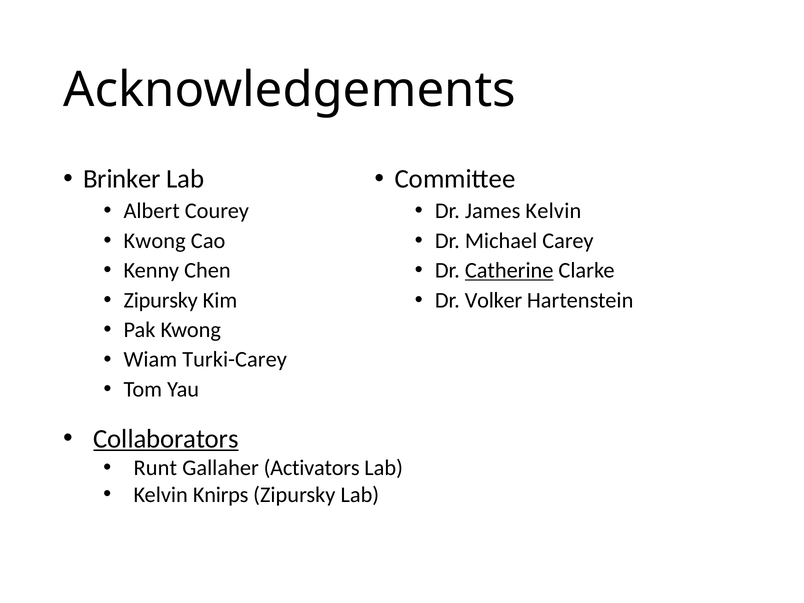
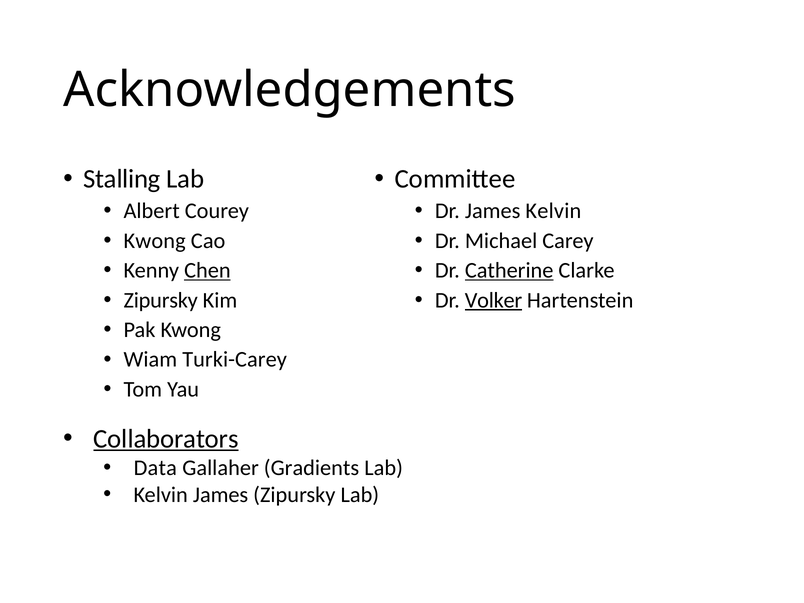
Brinker: Brinker -> Stalling
Chen underline: none -> present
Volker underline: none -> present
Runt: Runt -> Data
Activators: Activators -> Gradients
Kelvin Knirps: Knirps -> James
